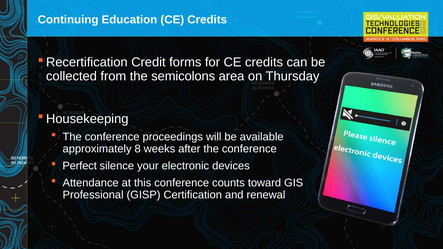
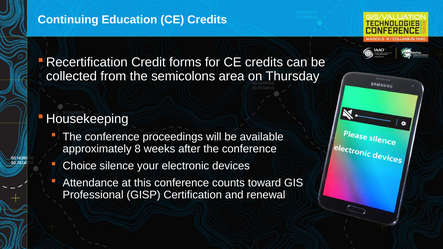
Perfect: Perfect -> Choice
